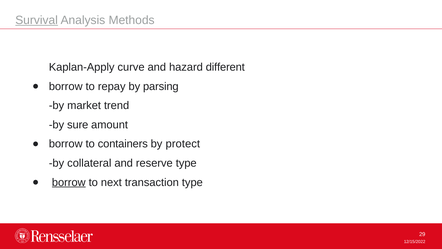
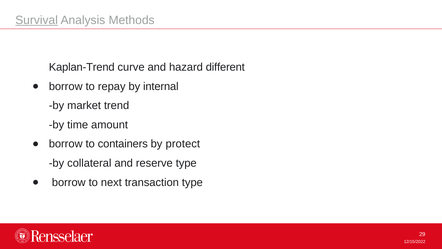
Kaplan-Apply: Kaplan-Apply -> Kaplan-Trend
parsing: parsing -> internal
sure: sure -> time
borrow at (69, 182) underline: present -> none
